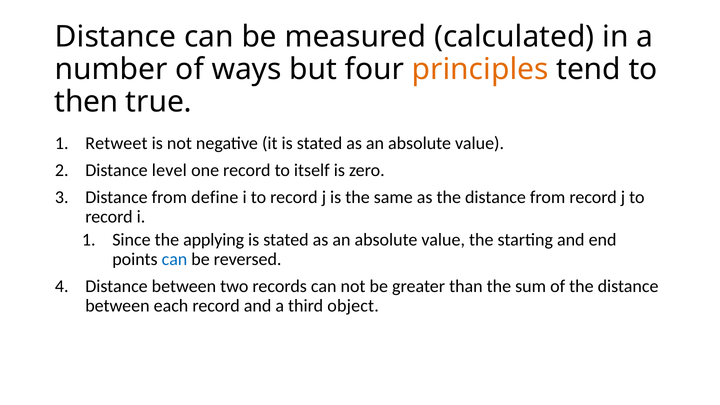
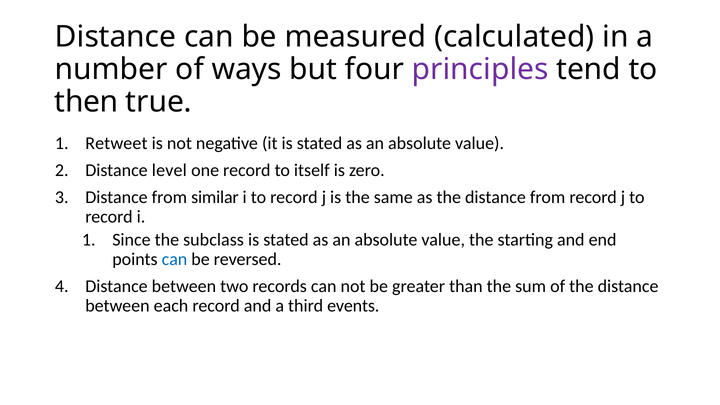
principles colour: orange -> purple
define: define -> similar
applying: applying -> subclass
object: object -> events
